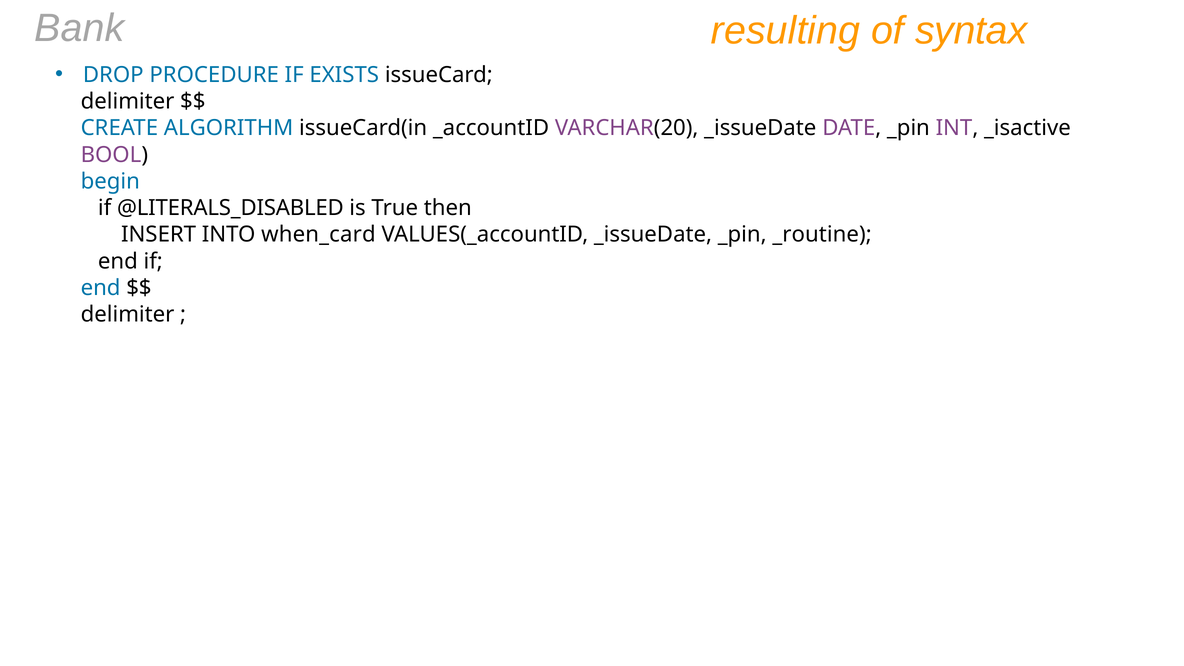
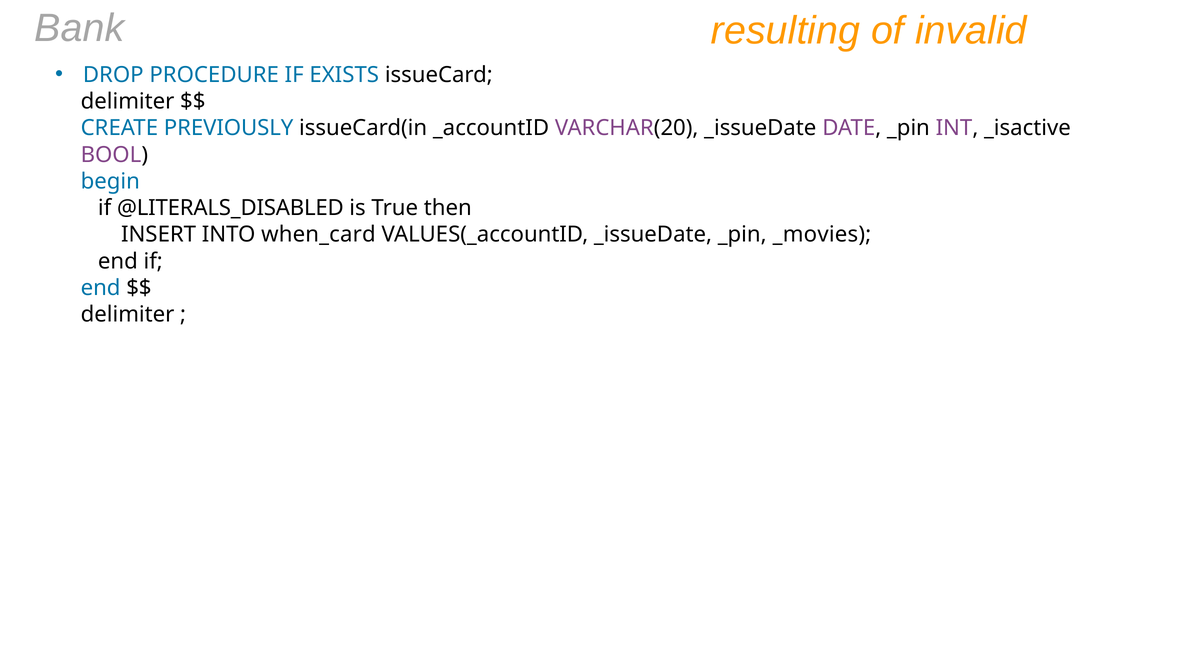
syntax: syntax -> invalid
ALGORITHM: ALGORITHM -> PREVIOUSLY
_routine: _routine -> _movies
